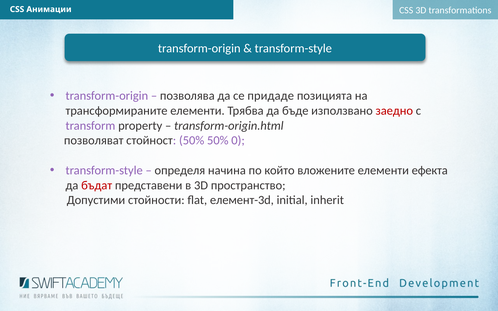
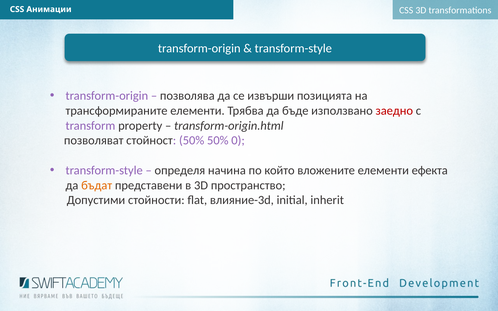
придаде: придаде -> извърши
бъдат colour: red -> orange
елемент-3d: елемент-3d -> влияние-3d
